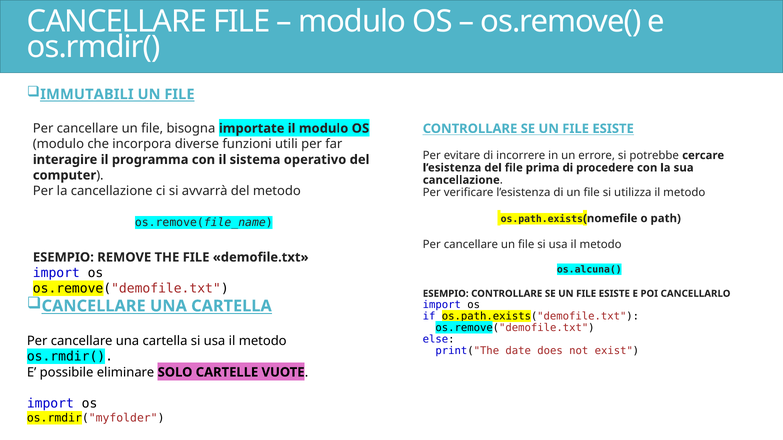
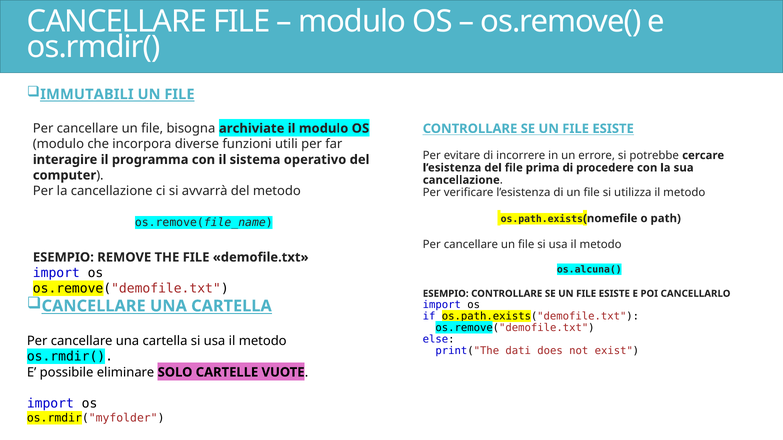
importate: importate -> archiviate
date: date -> dati
